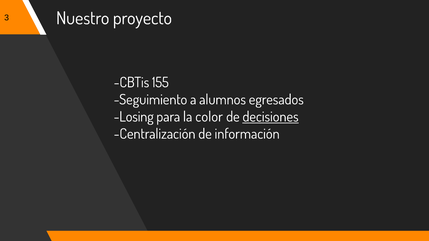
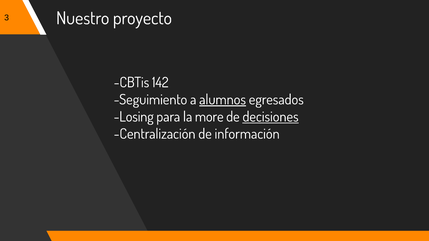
155: 155 -> 142
alumnos underline: none -> present
color: color -> more
